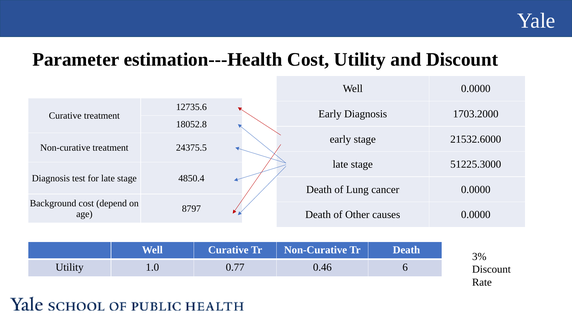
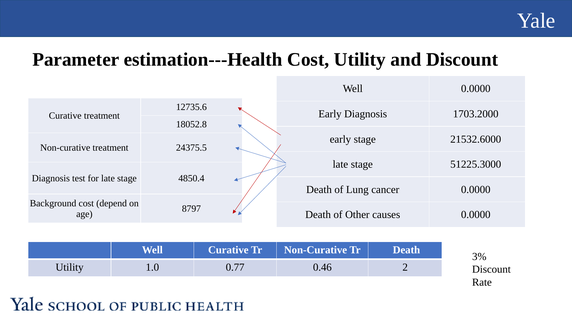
6: 6 -> 2
